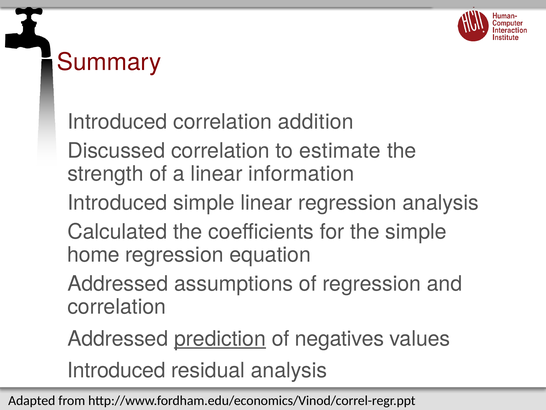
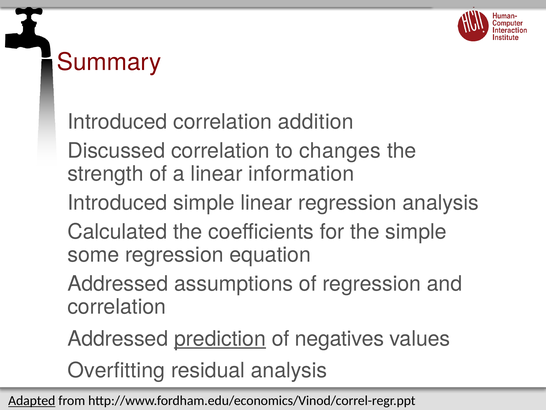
estimate: estimate -> changes
home: home -> some
Introduced at (116, 370): Introduced -> Overfitting
Adapted underline: none -> present
